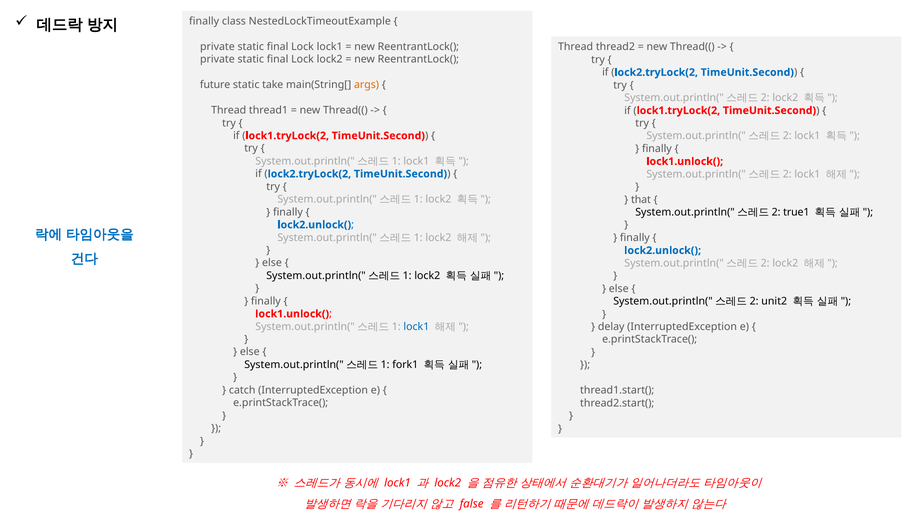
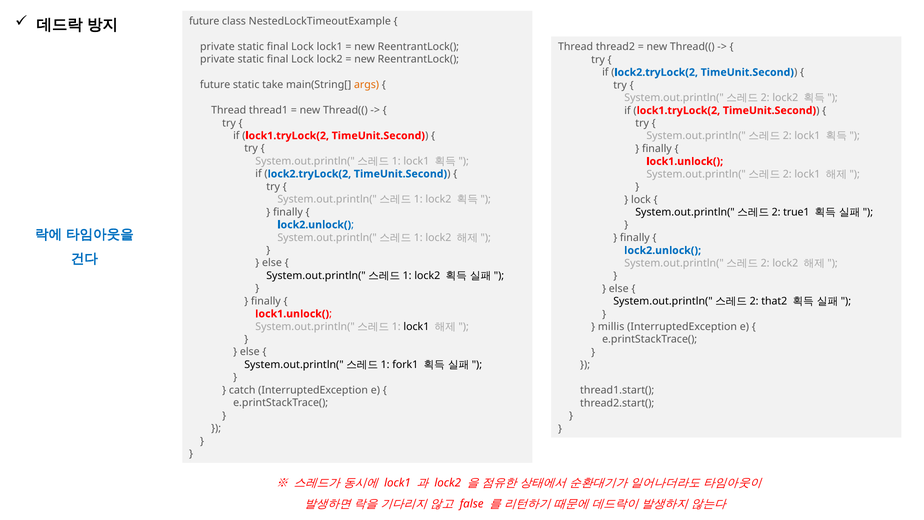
finally at (204, 21): finally -> future
that at (641, 199): that -> lock
unit2: unit2 -> that2
lock1 at (416, 326) colour: blue -> black
delay: delay -> millis
